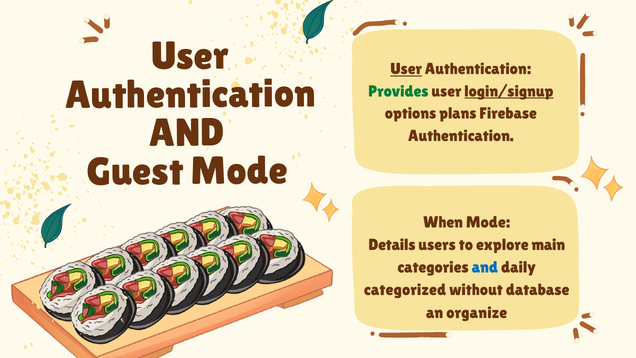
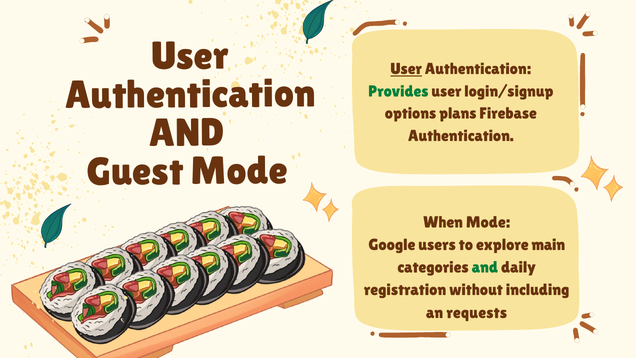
login/signup underline: present -> none
Details: Details -> Google
and at (485, 267) colour: blue -> green
categorized: categorized -> registration
database: database -> including
organize: organize -> requests
